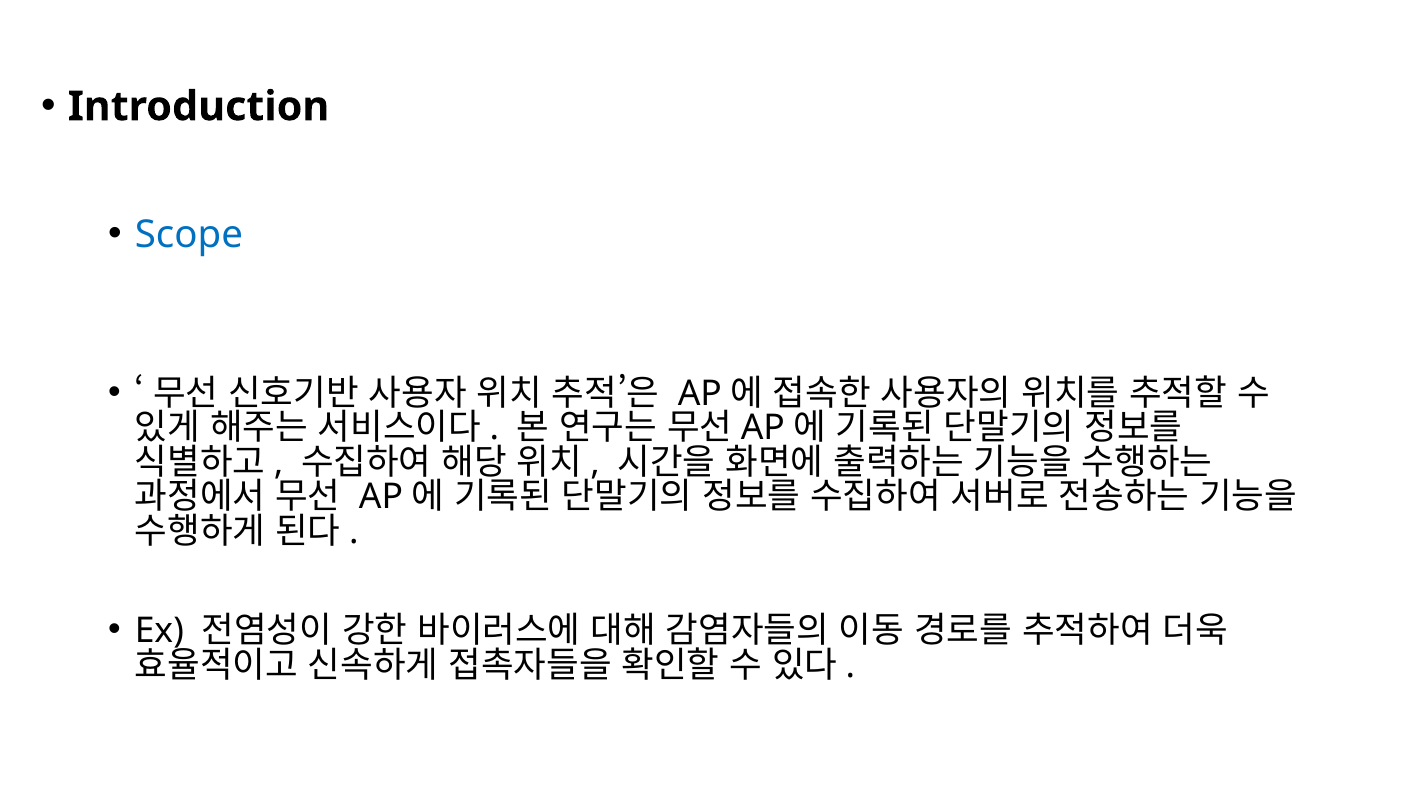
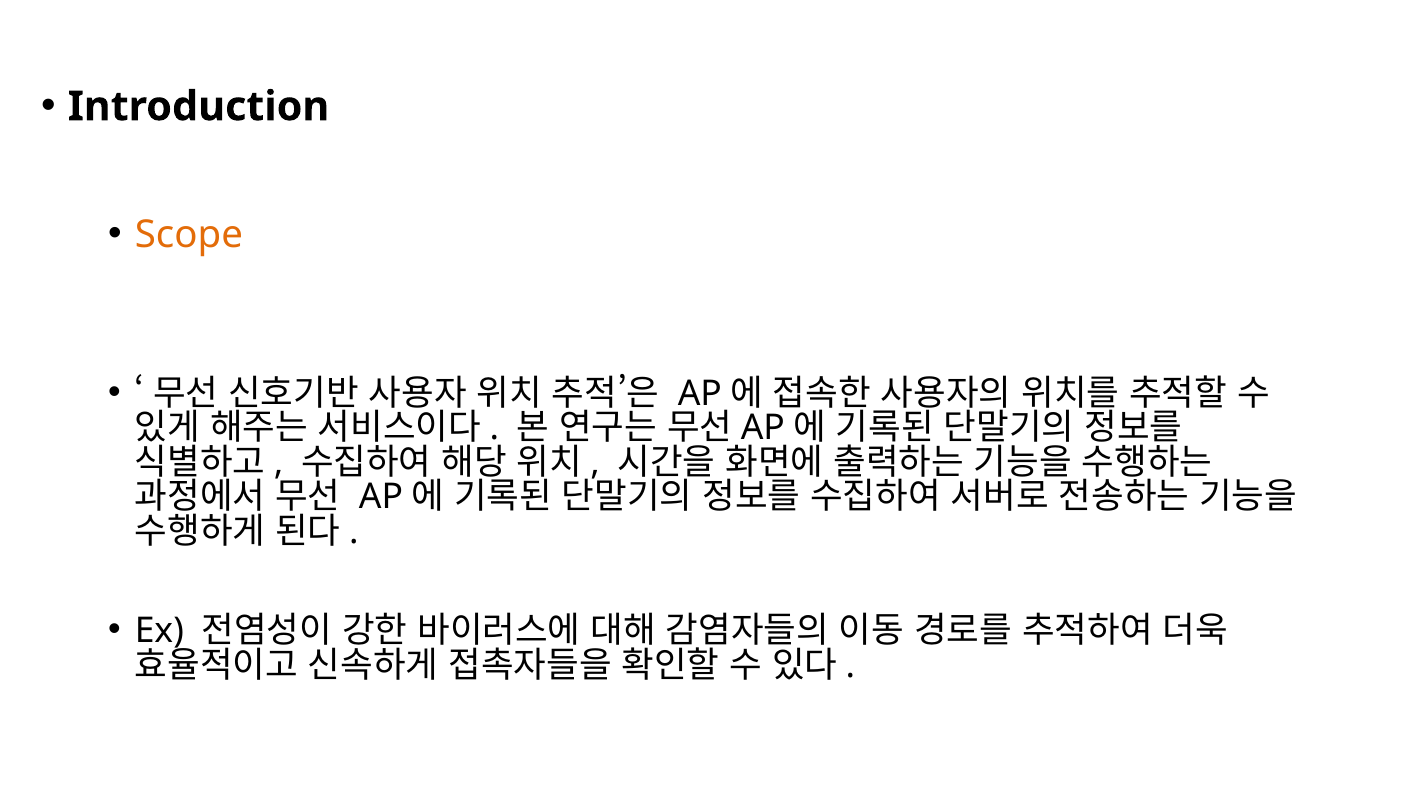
Scope colour: blue -> orange
